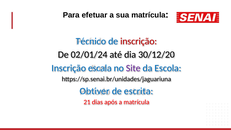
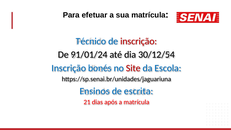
02/01/24: 02/01/24 -> 91/01/24
30/12/20: 30/12/20 -> 30/12/54
escala: escala -> bonés
Site colour: purple -> red
Obtiver: Obtiver -> Ensinos
